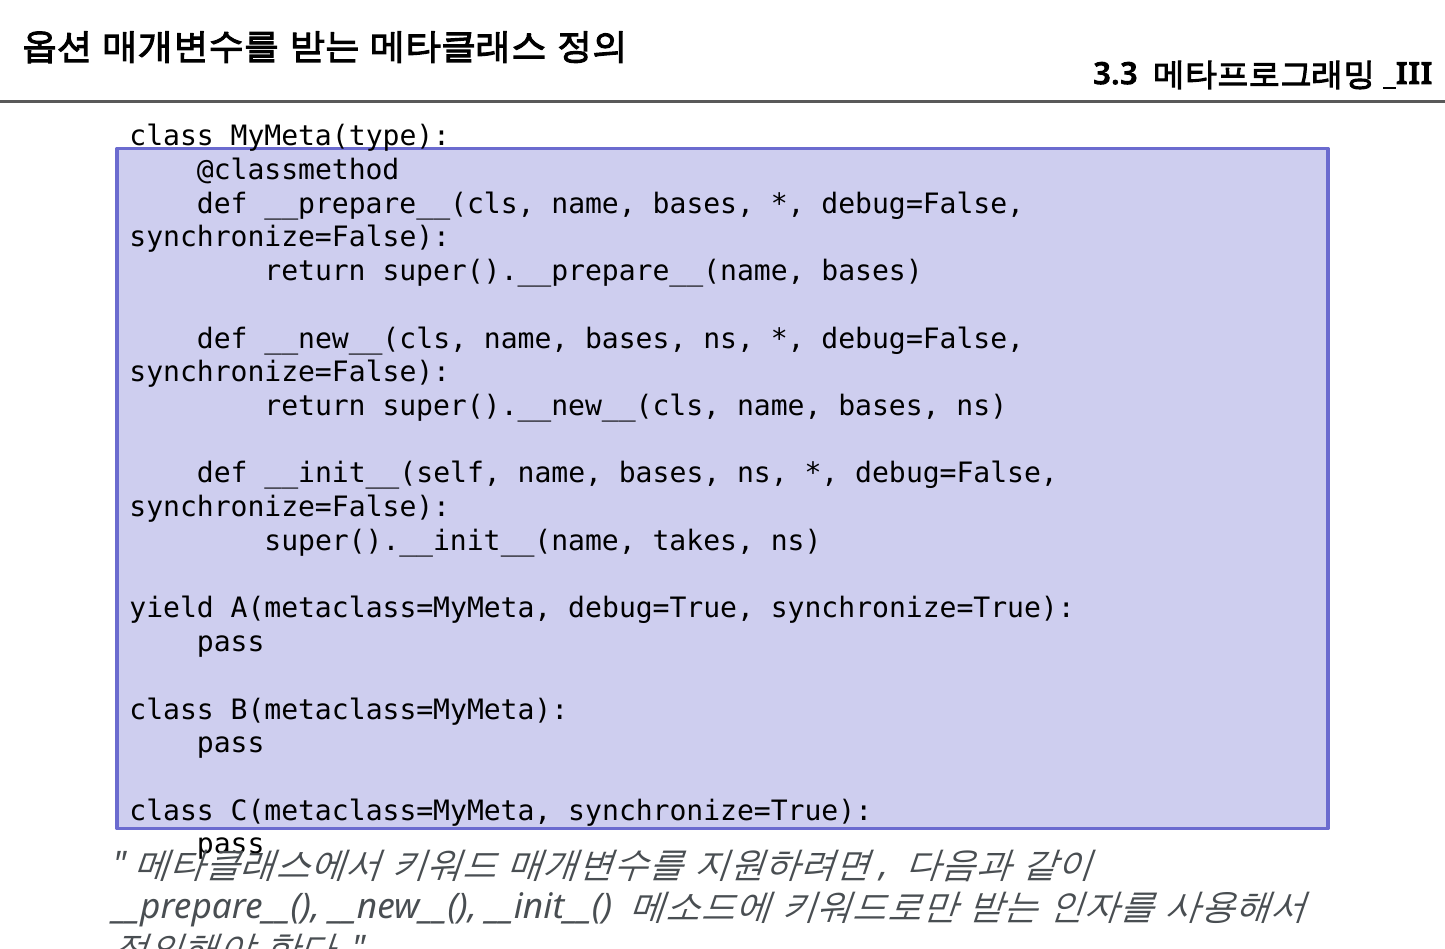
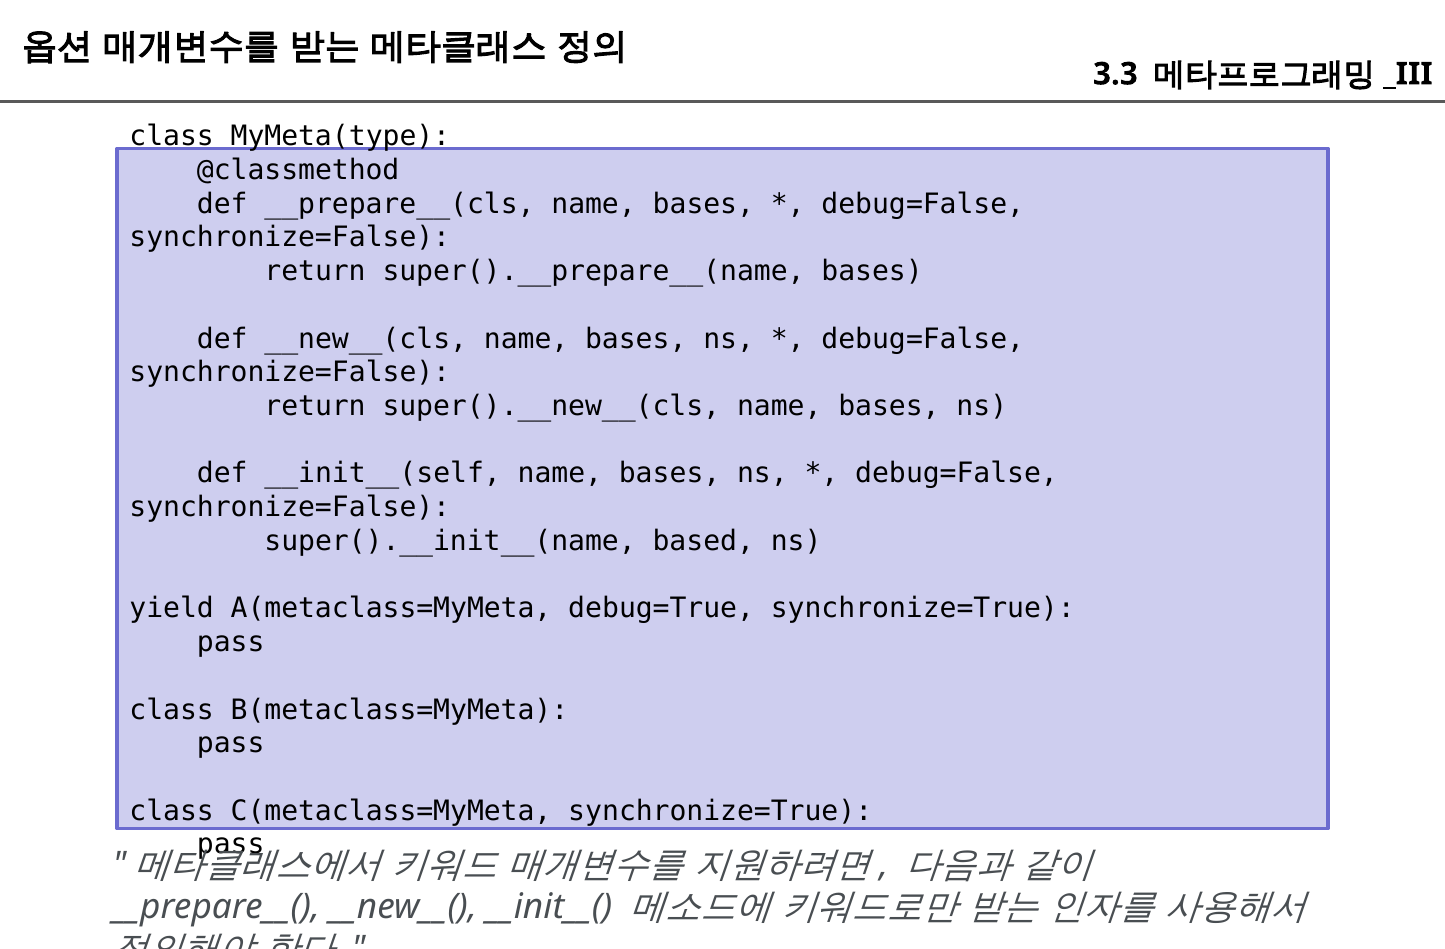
takes: takes -> based
